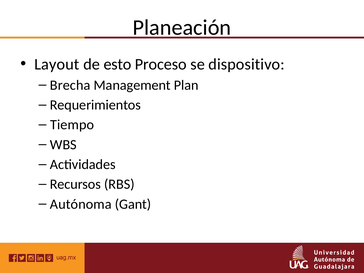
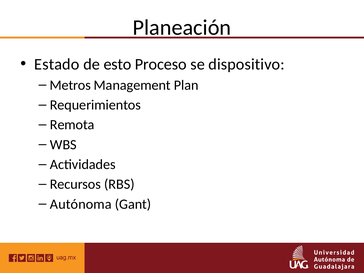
Layout: Layout -> Estado
Brecha: Brecha -> Metros
Tiempo: Tiempo -> Remota
